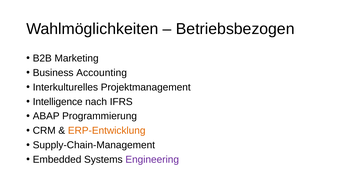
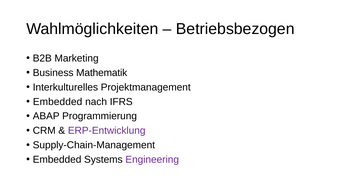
Accounting: Accounting -> Mathematik
Intelligence at (58, 102): Intelligence -> Embedded
ERP-Entwicklung colour: orange -> purple
